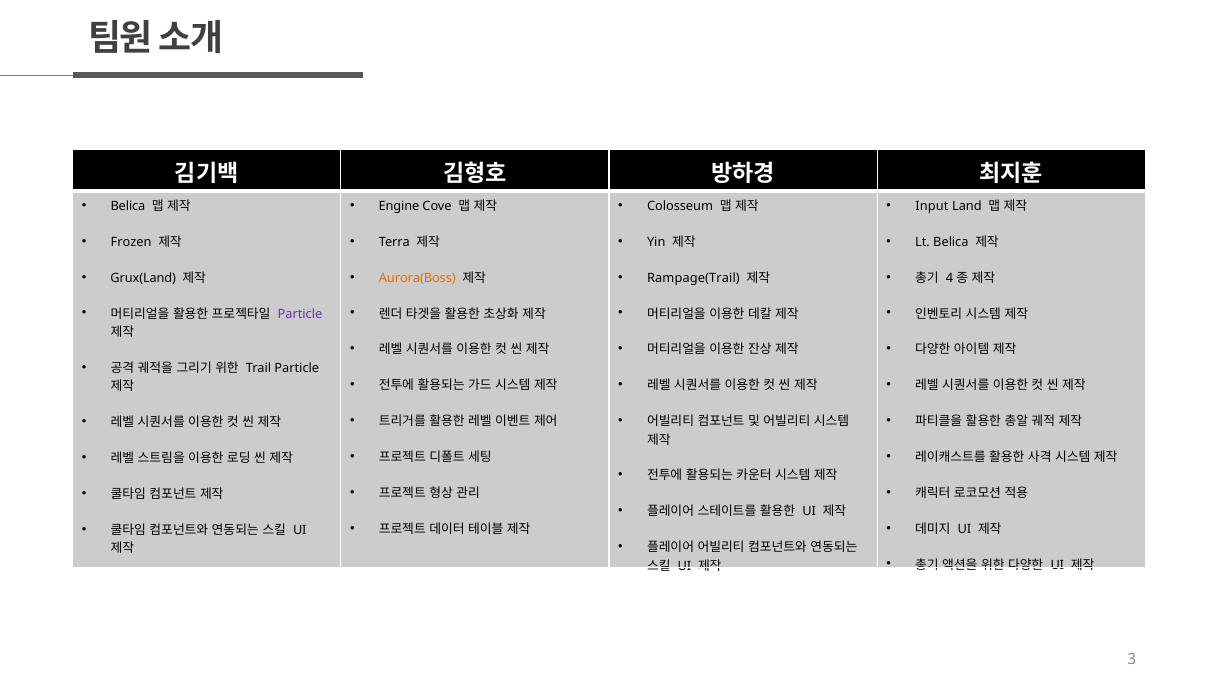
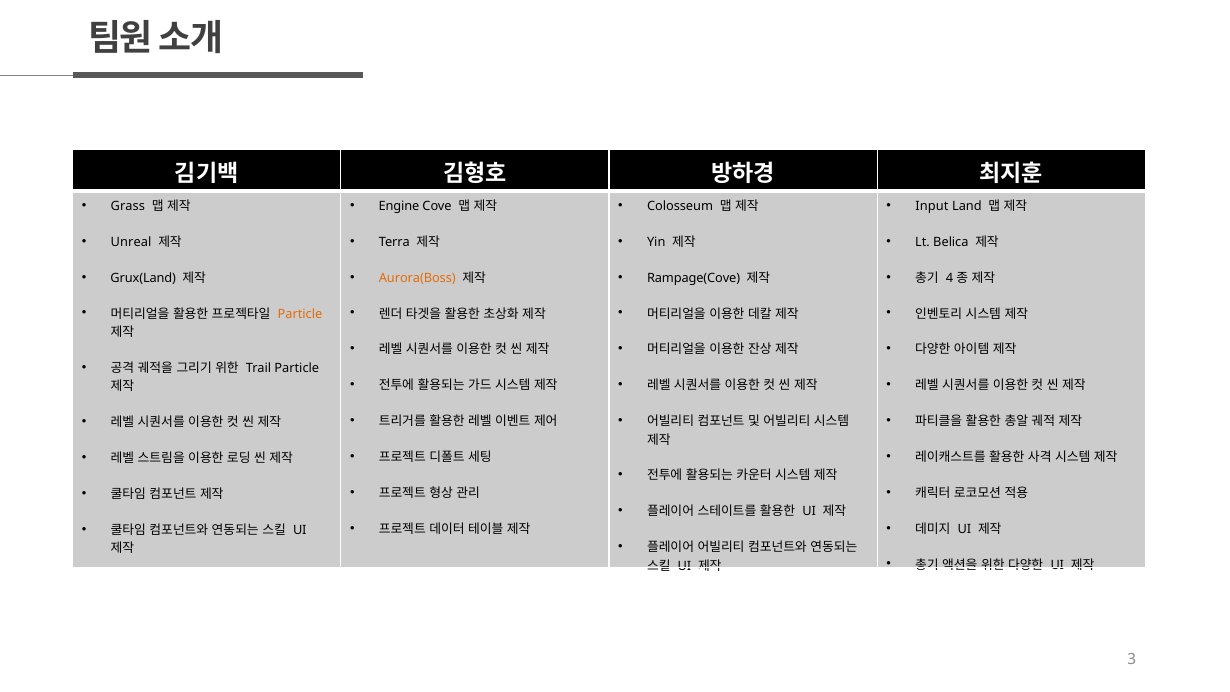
Belica at (128, 206): Belica -> Grass
Frozen: Frozen -> Unreal
Rampage(Trail: Rampage(Trail -> Rampage(Cove
Particle at (300, 314) colour: purple -> orange
